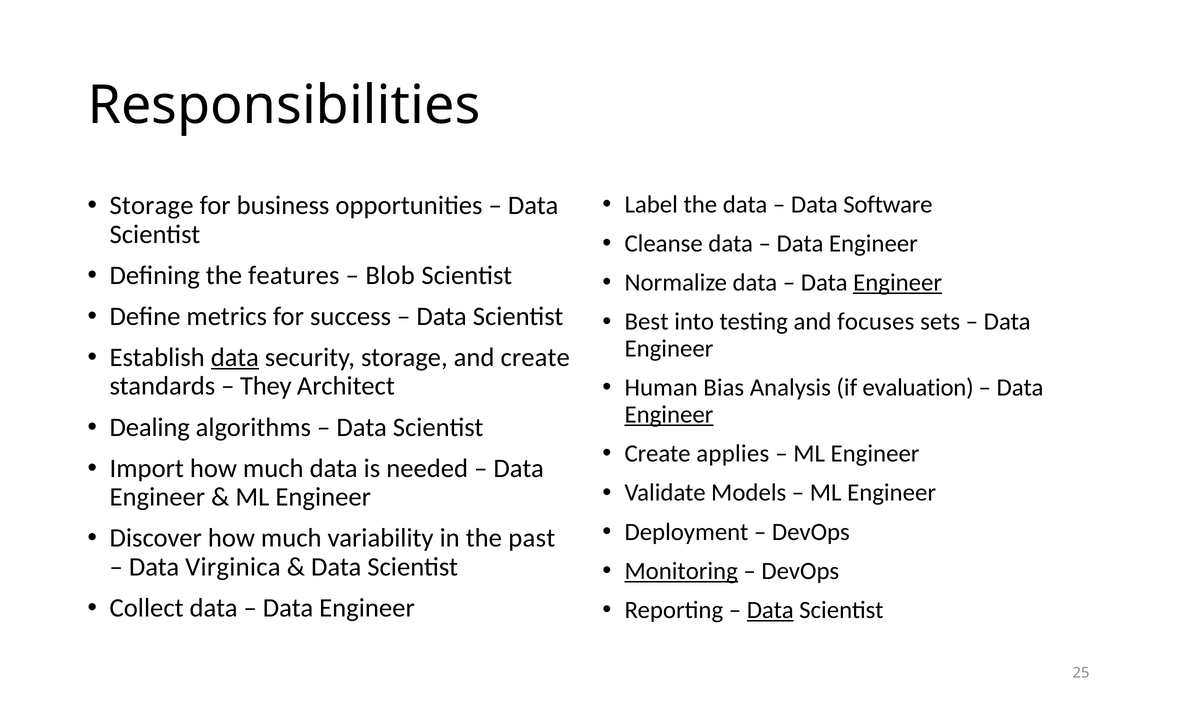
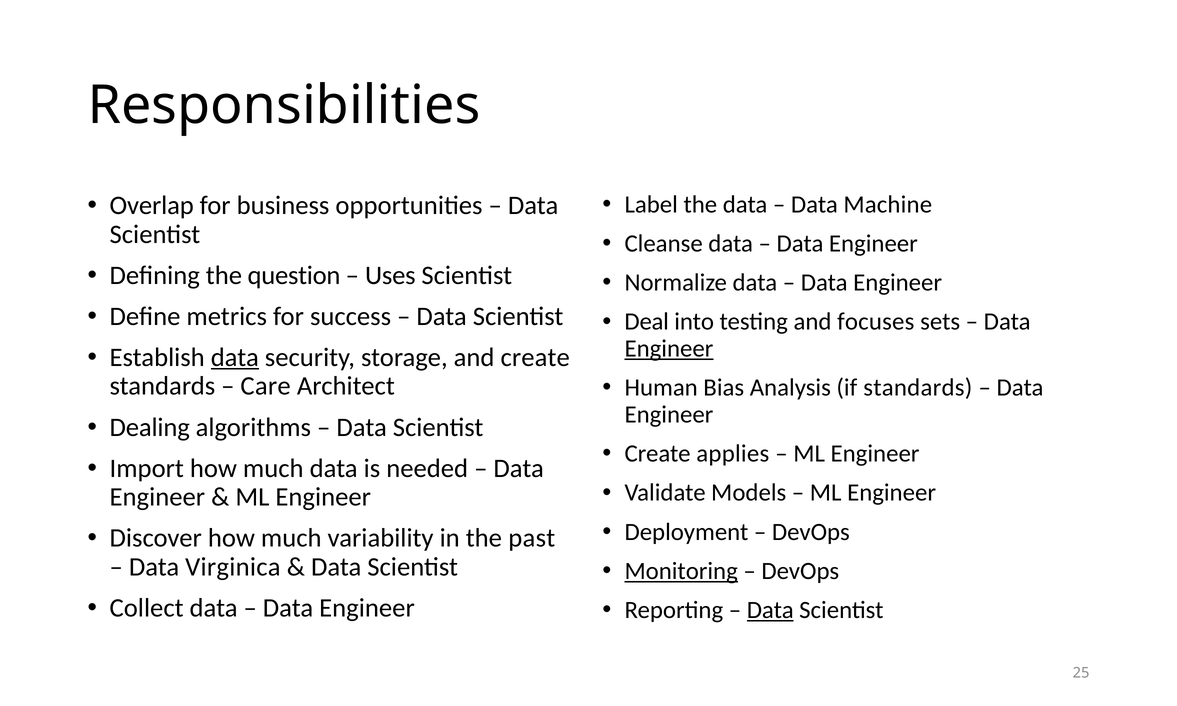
Software: Software -> Machine
Storage at (152, 206): Storage -> Overlap
features: features -> question
Blob: Blob -> Uses
Engineer at (898, 283) underline: present -> none
Best: Best -> Deal
Engineer at (669, 349) underline: none -> present
if evaluation: evaluation -> standards
They: They -> Care
Engineer at (669, 415) underline: present -> none
